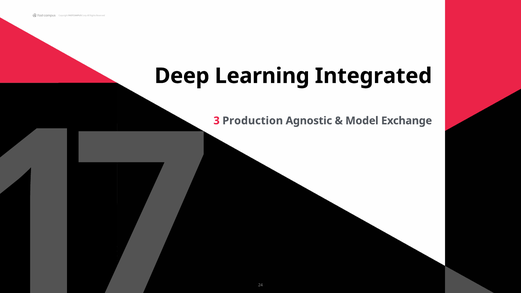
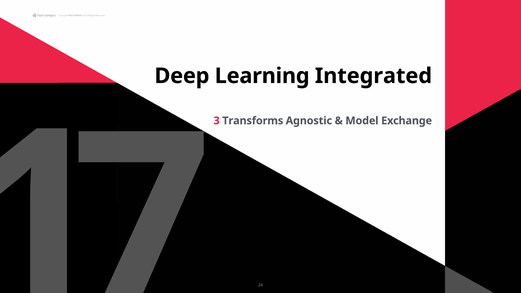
Production: Production -> Transforms
